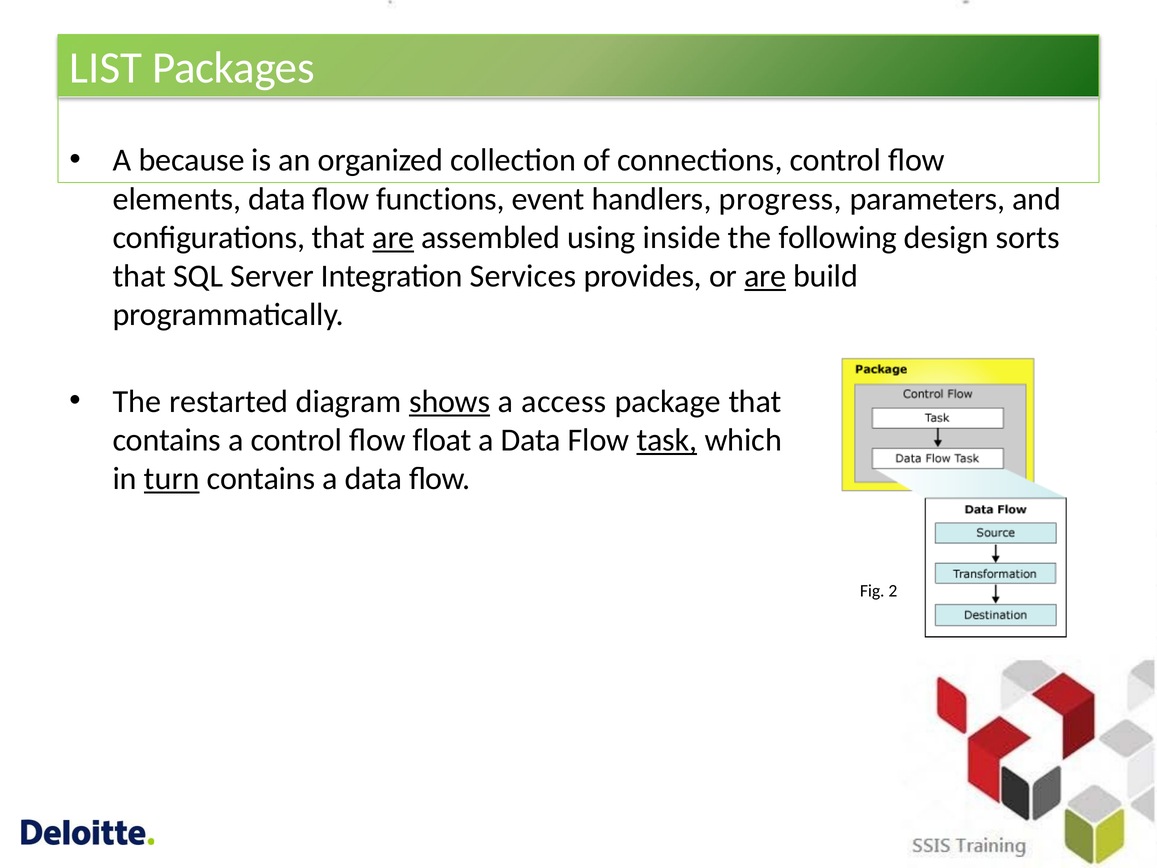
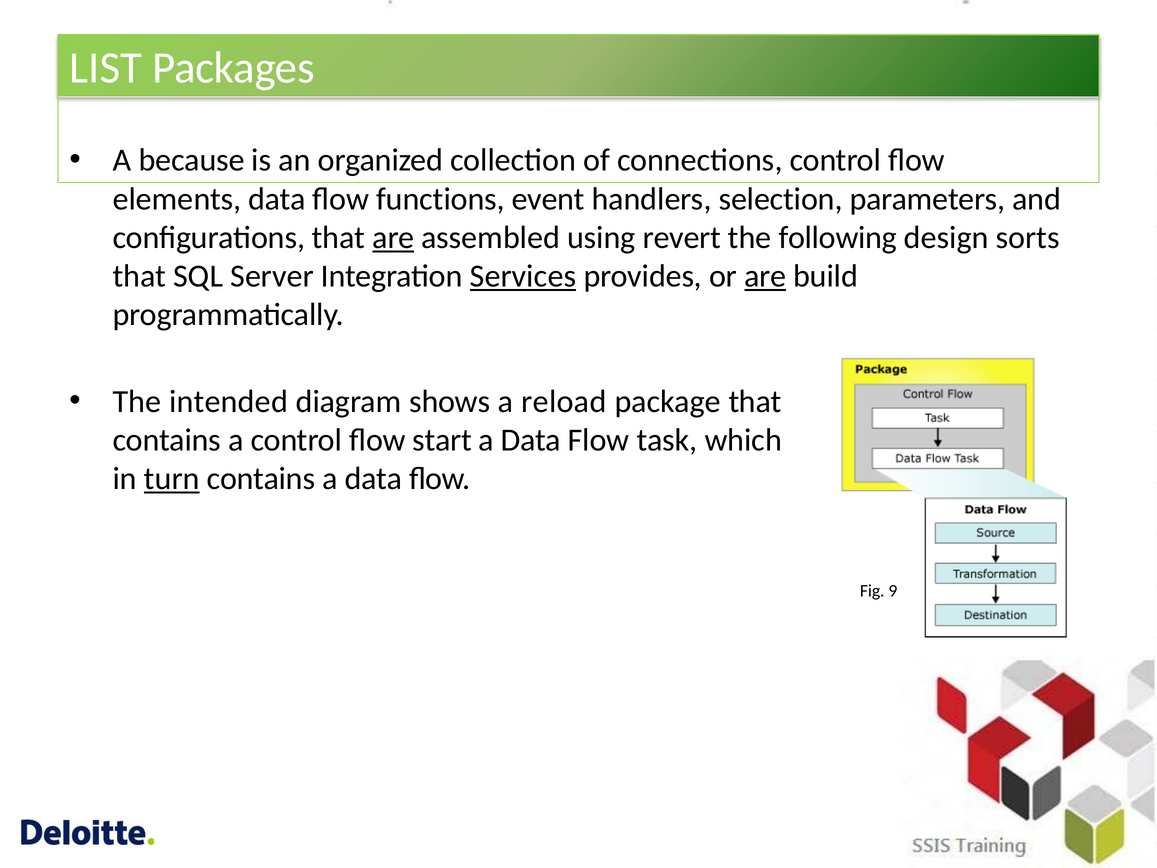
progress: progress -> selection
inside: inside -> revert
Services underline: none -> present
restarted: restarted -> intended
shows underline: present -> none
access: access -> reload
float: float -> start
task underline: present -> none
2: 2 -> 9
